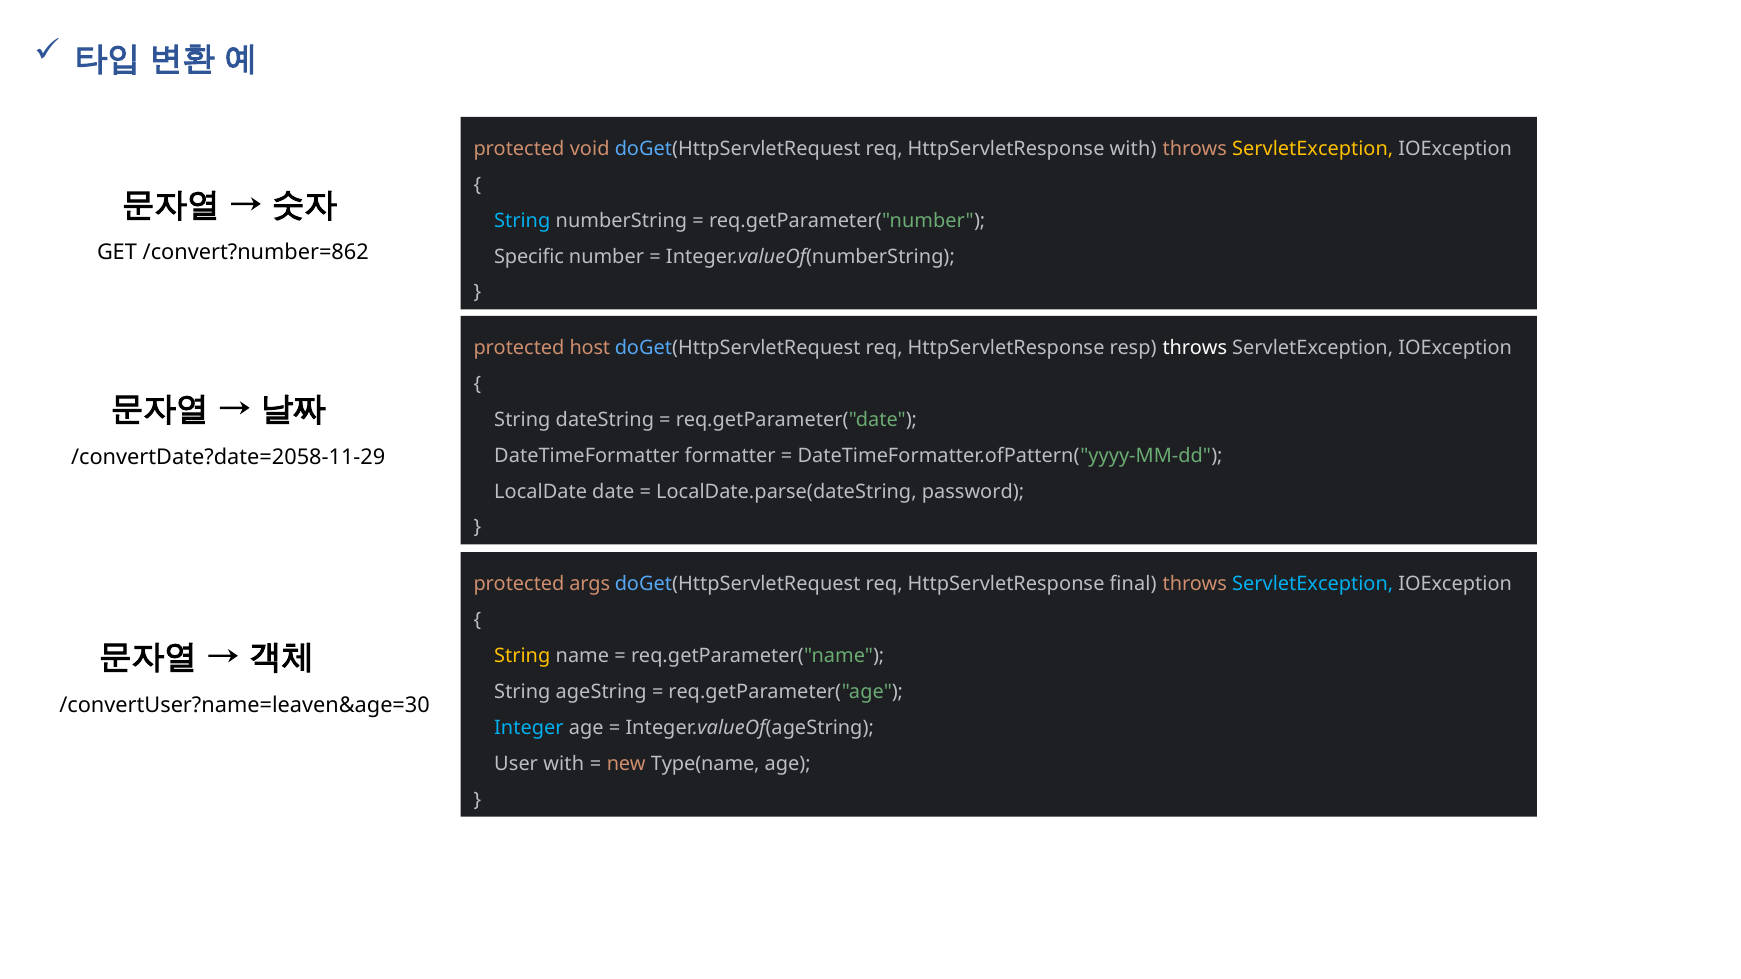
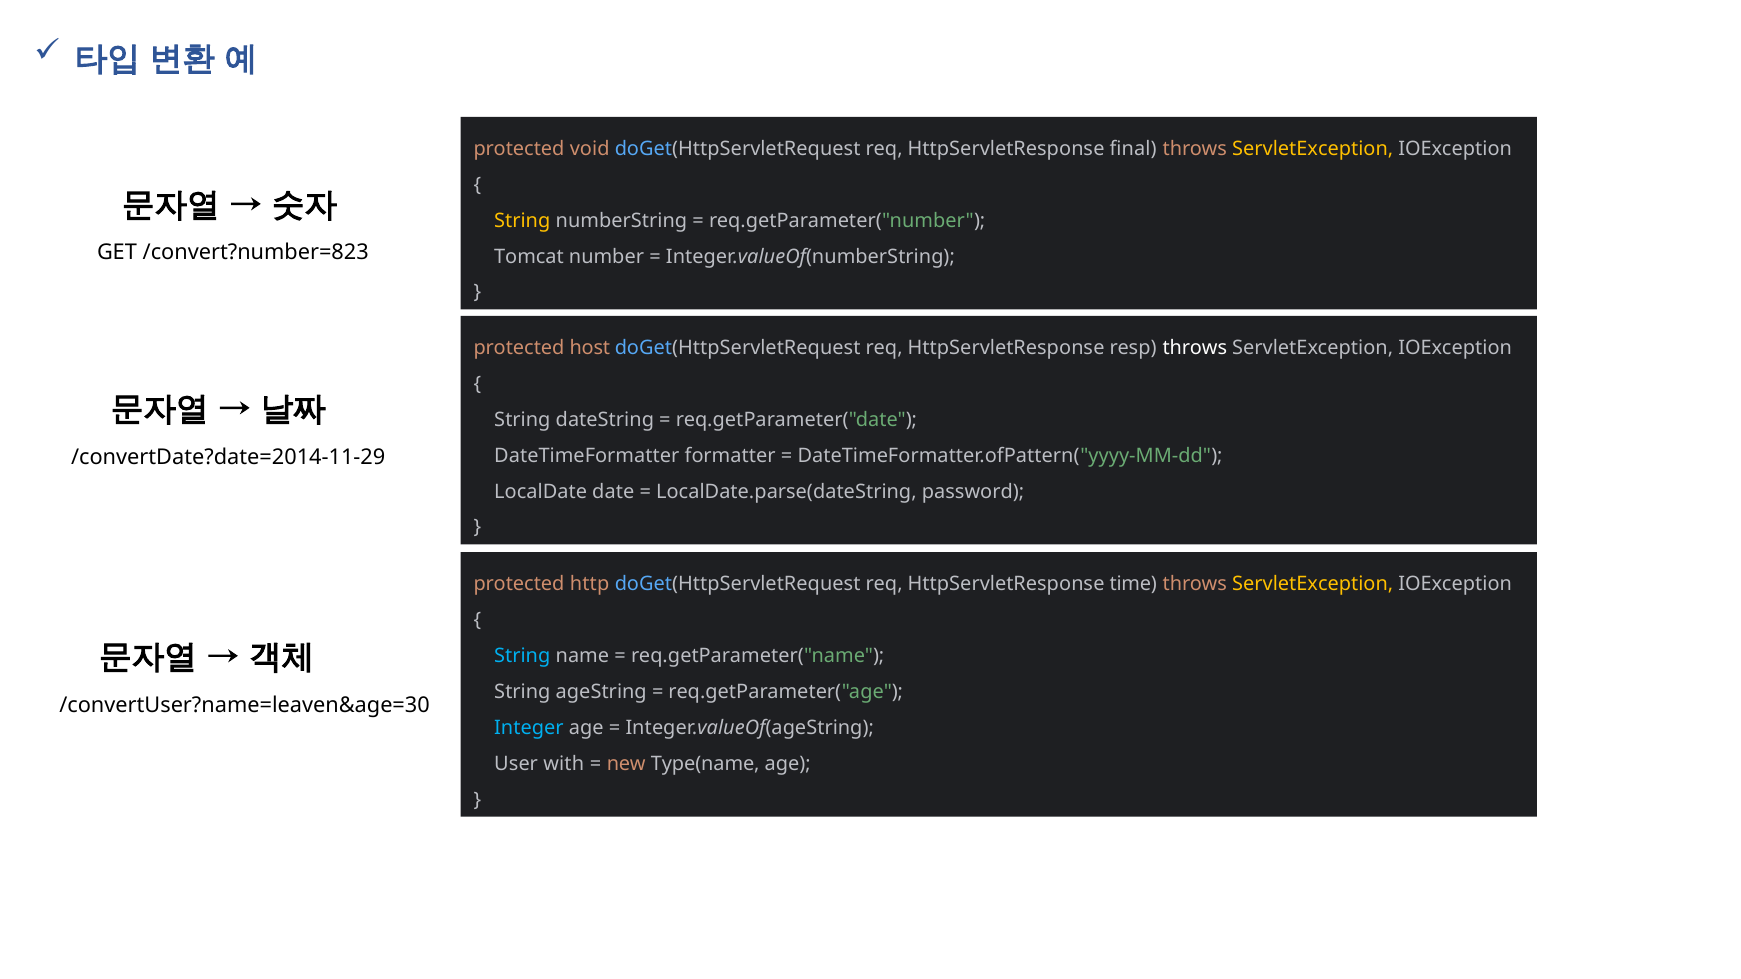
HttpServletResponse with: with -> final
String at (522, 221) colour: light blue -> yellow
/convert?number=862: /convert?number=862 -> /convert?number=823
Specific: Specific -> Tomcat
/convertDate?date=2058-11-29: /convertDate?date=2058-11-29 -> /convertDate?date=2014-11-29
args: args -> http
final: final -> time
ServletException at (1313, 584) colour: light blue -> yellow
String at (522, 656) colour: yellow -> light blue
